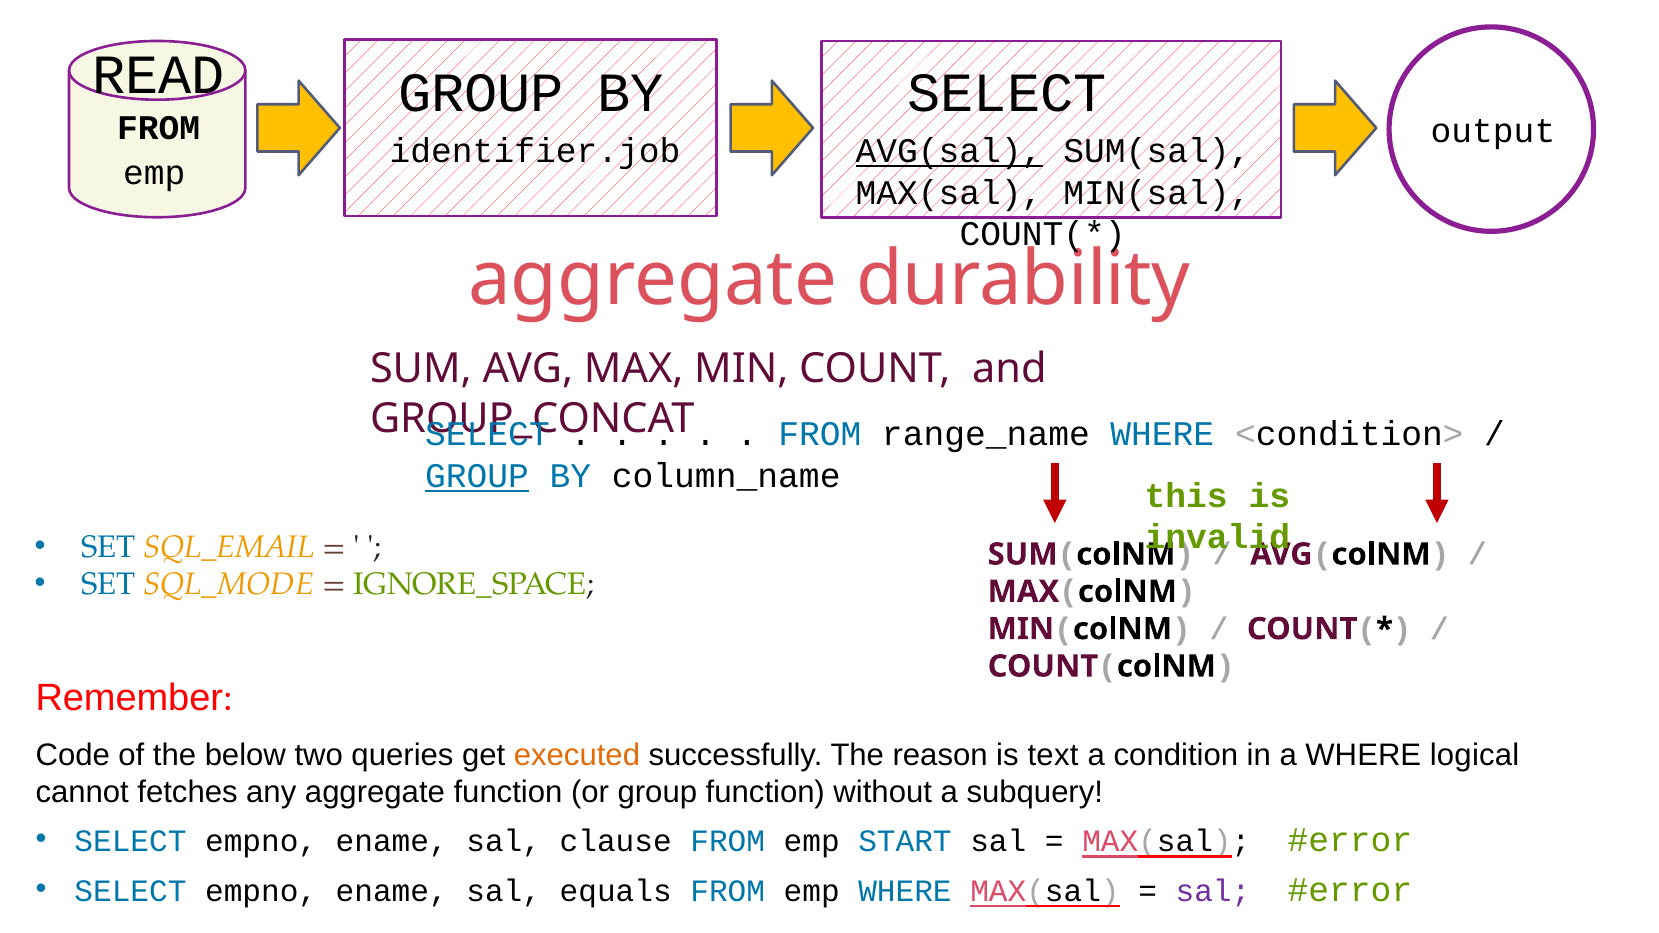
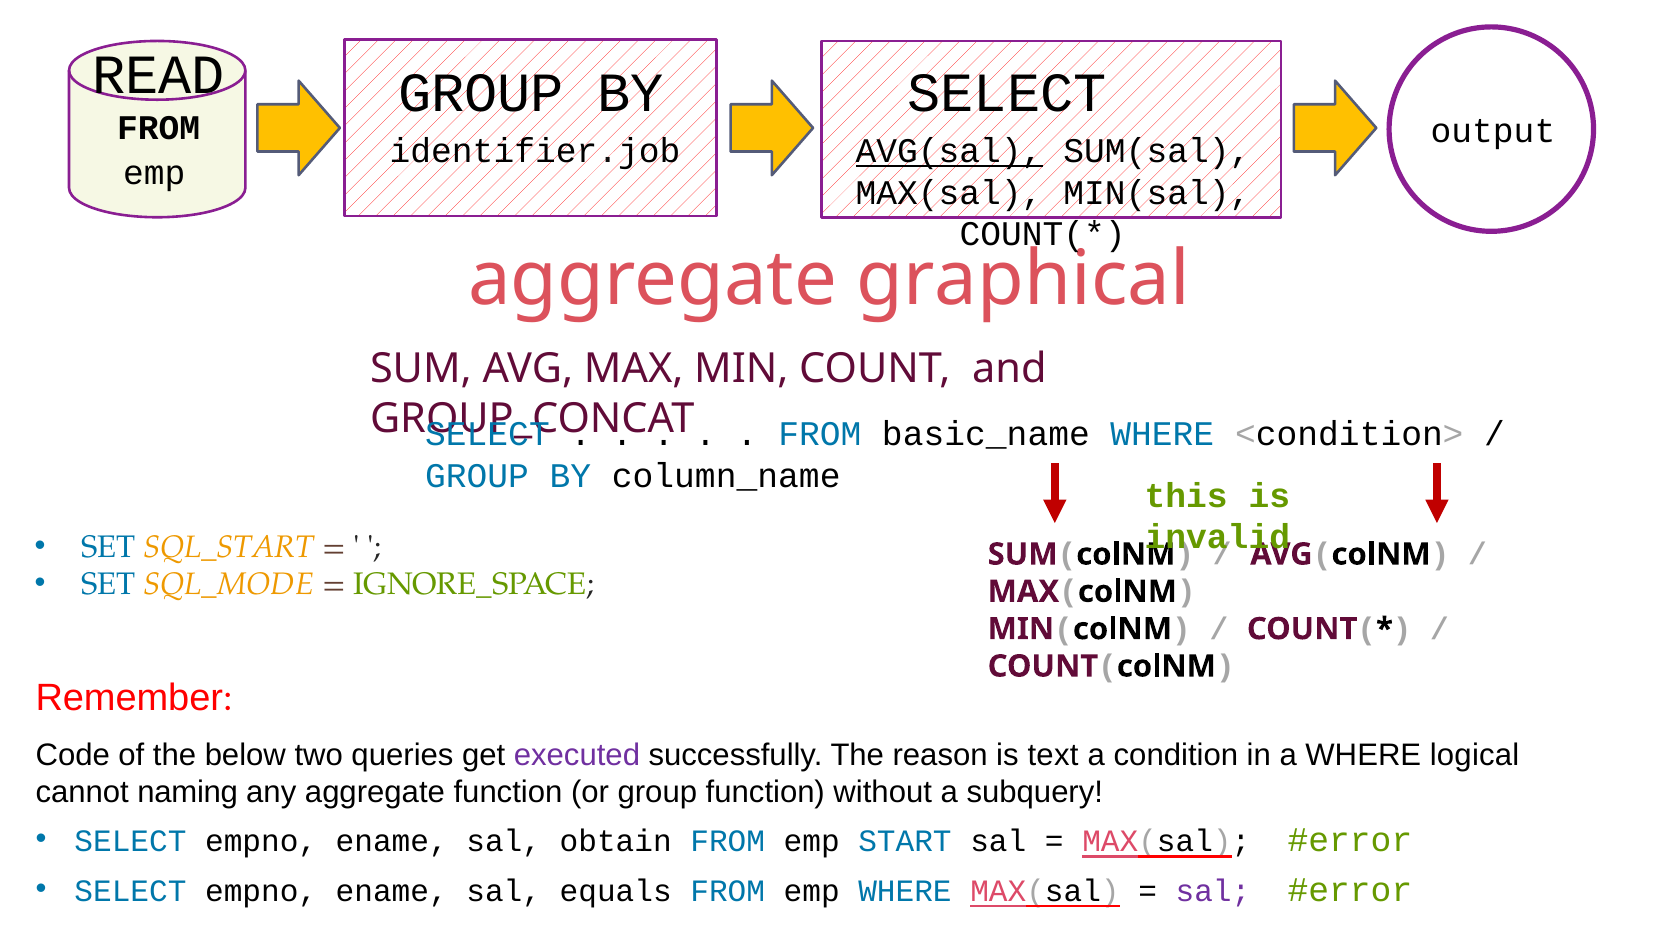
durability: durability -> graphical
range_name: range_name -> basic_name
GROUP at (477, 476) underline: present -> none
SQL_EMAIL: SQL_EMAIL -> SQL_START
executed colour: orange -> purple
fetches: fetches -> naming
clause: clause -> obtain
